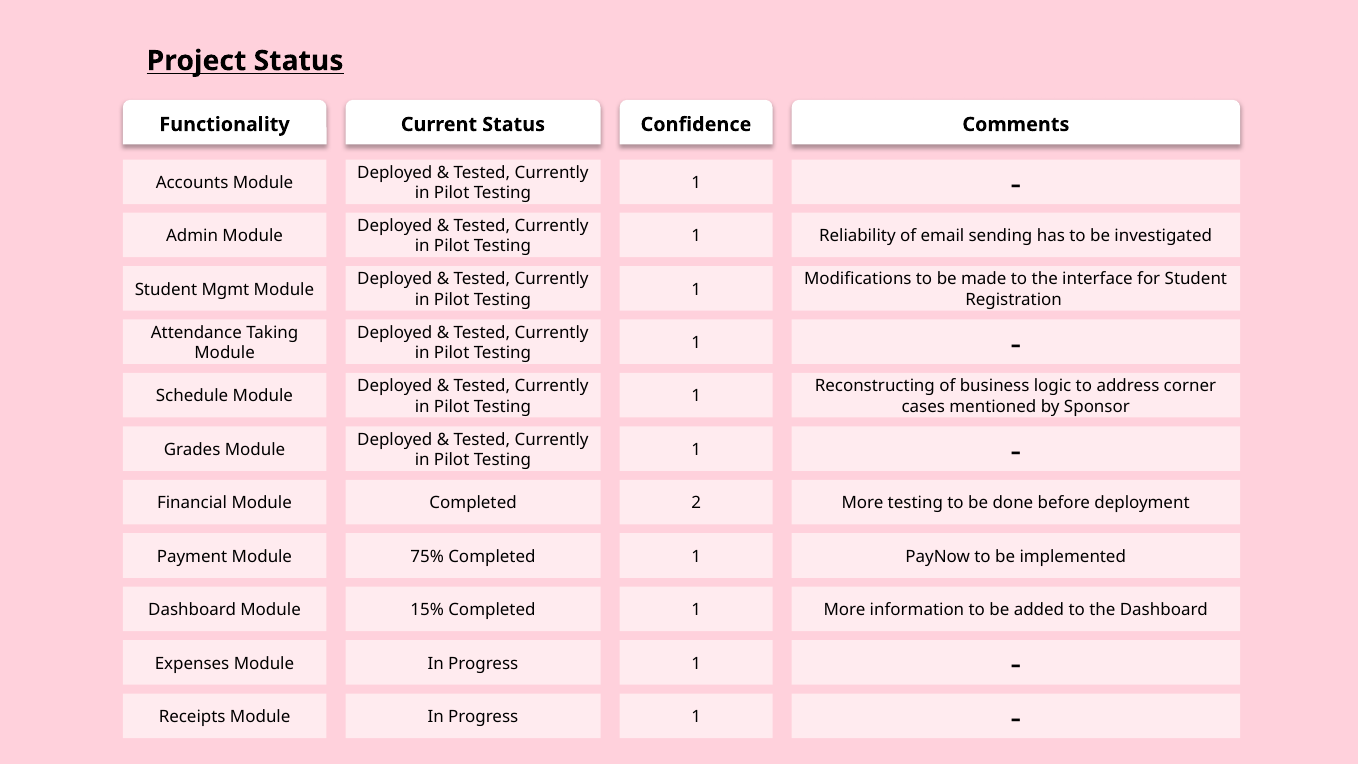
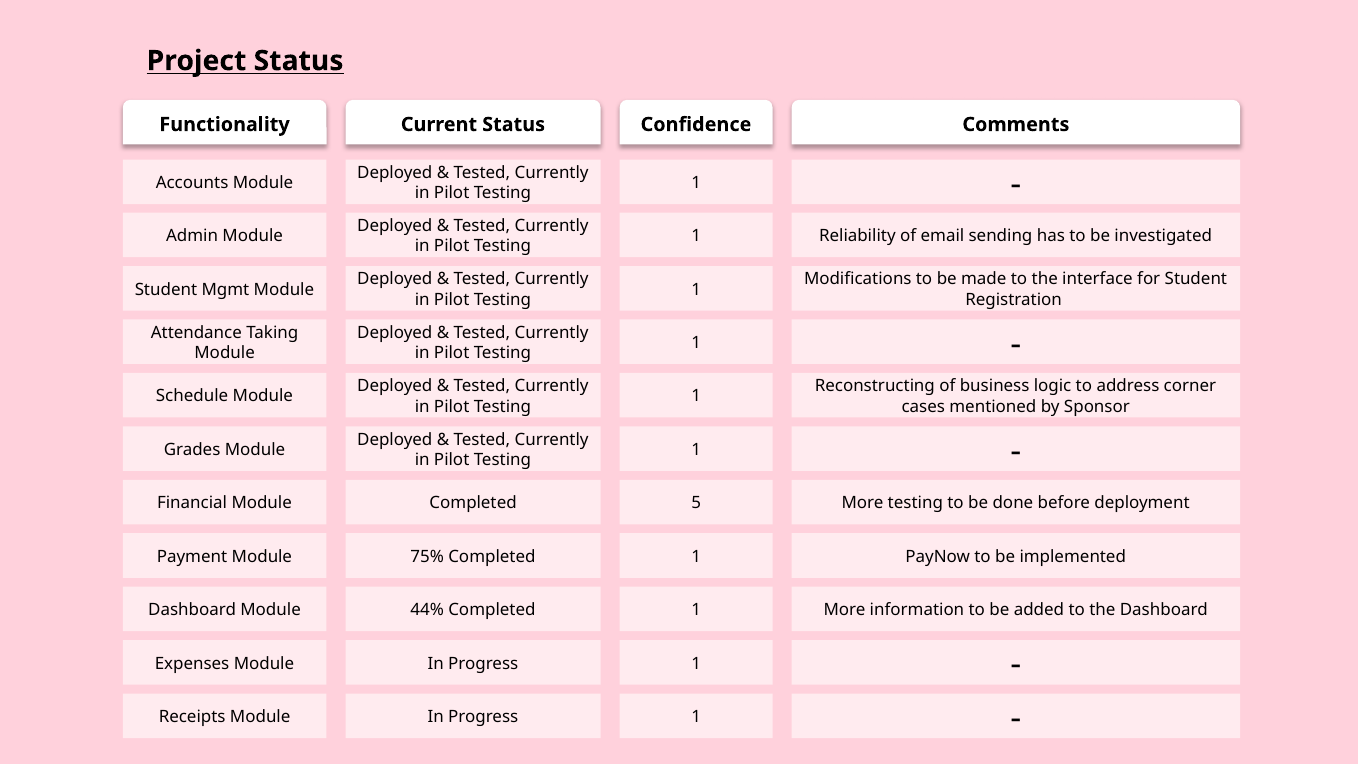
2: 2 -> 5
15%: 15% -> 44%
